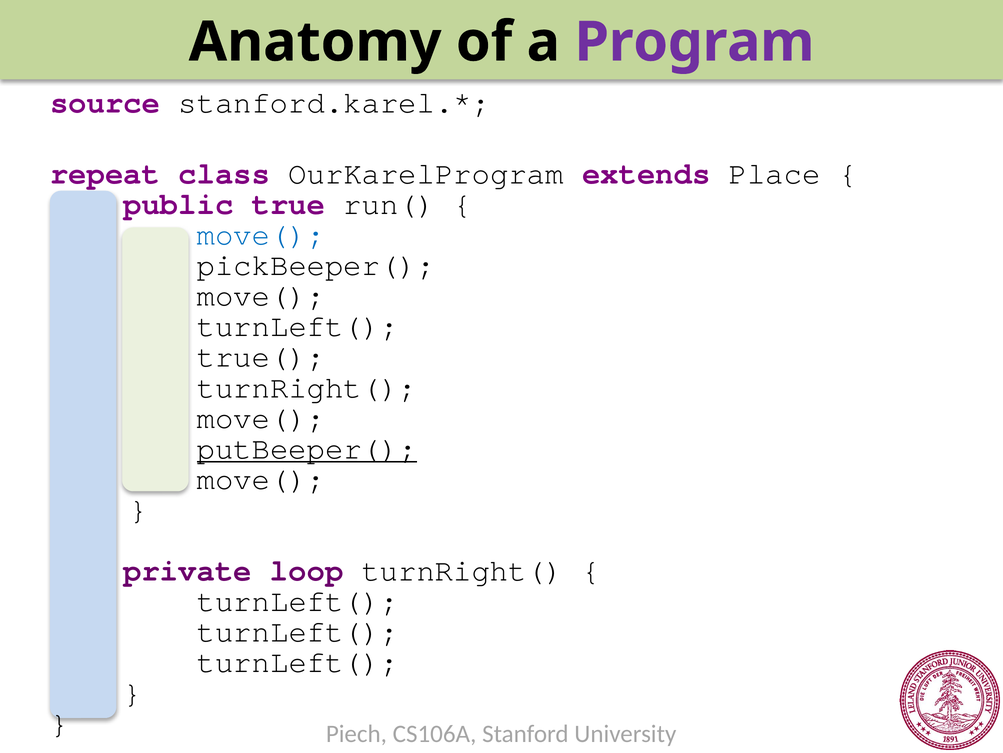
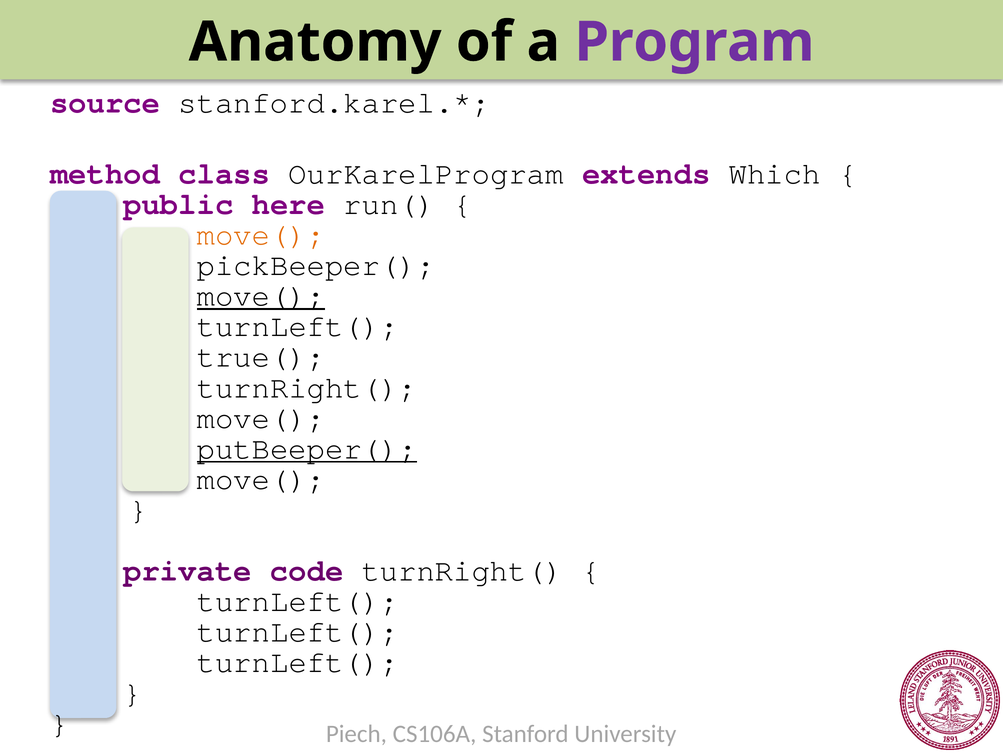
repeat: repeat -> method
Place: Place -> Which
true: true -> here
move( at (261, 234) colour: blue -> orange
move( at (261, 295) underline: none -> present
loop: loop -> code
